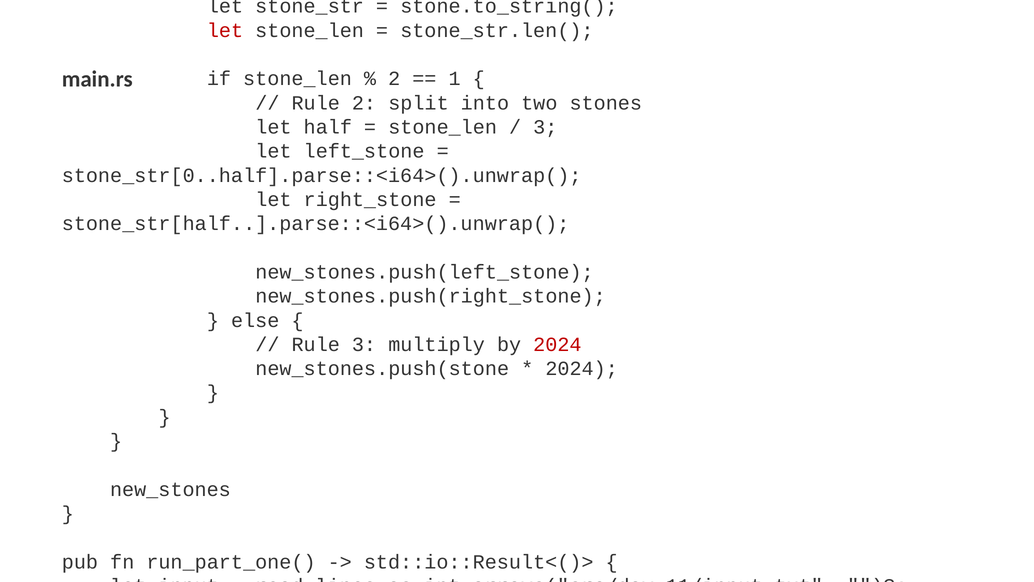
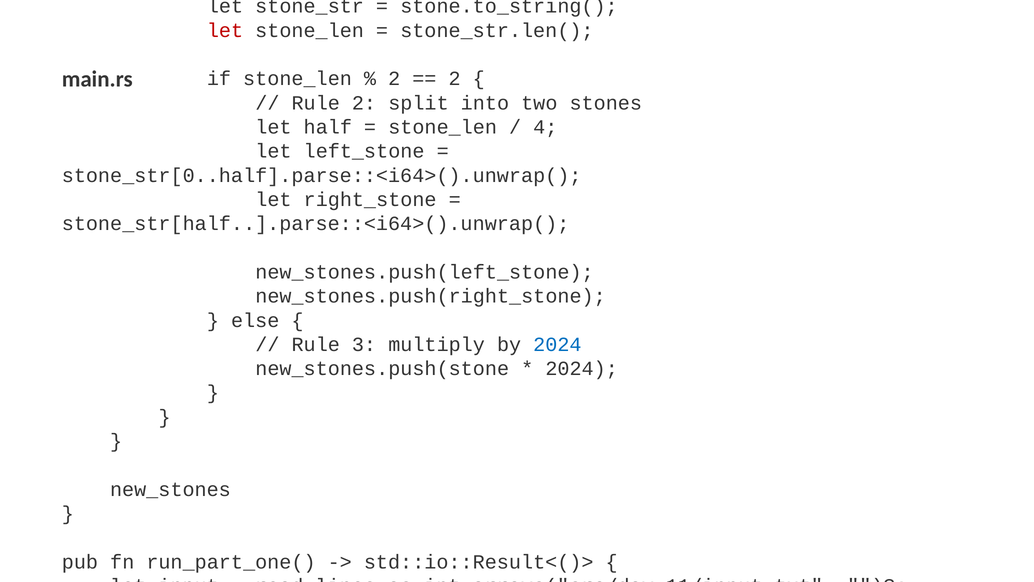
1 at (455, 79): 1 -> 2
3 at (545, 127): 3 -> 4
2024 at (557, 344) colour: red -> blue
